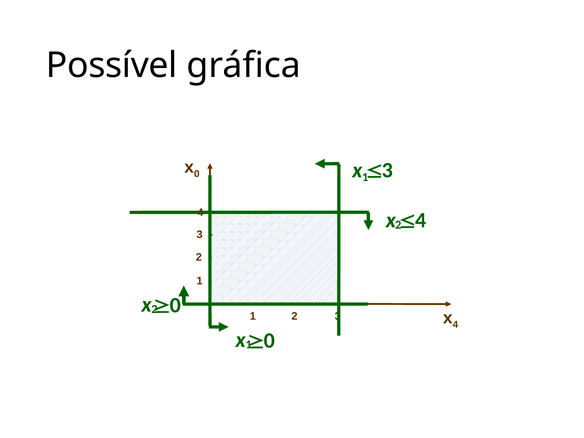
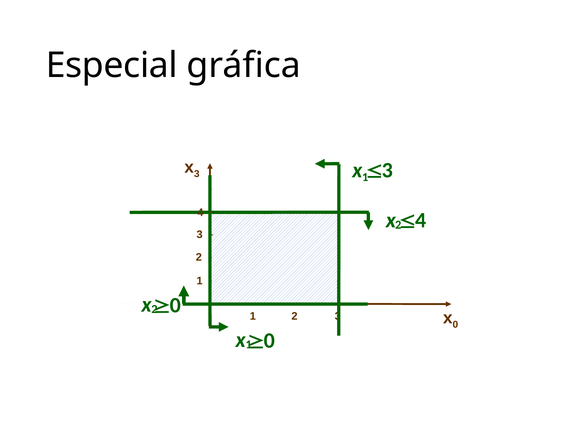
Possível: Possível -> Especial
x 0: 0 -> 3
x 4: 4 -> 0
